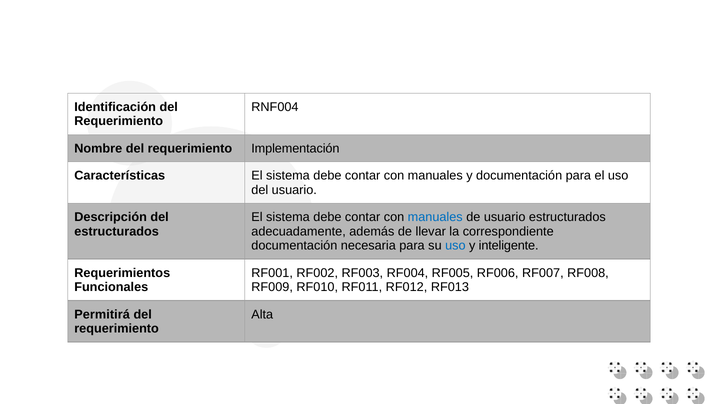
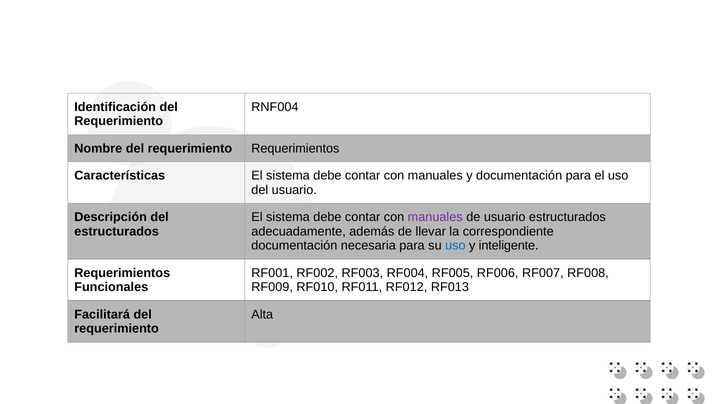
requerimiento Implementación: Implementación -> Requerimientos
manuales at (435, 217) colour: blue -> purple
Permitirá: Permitirá -> Facilitará
